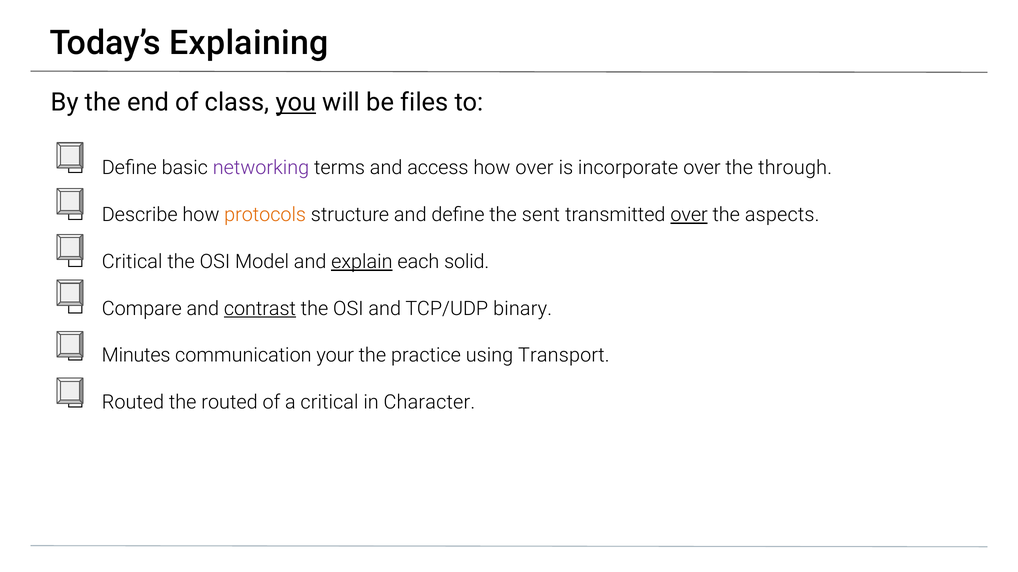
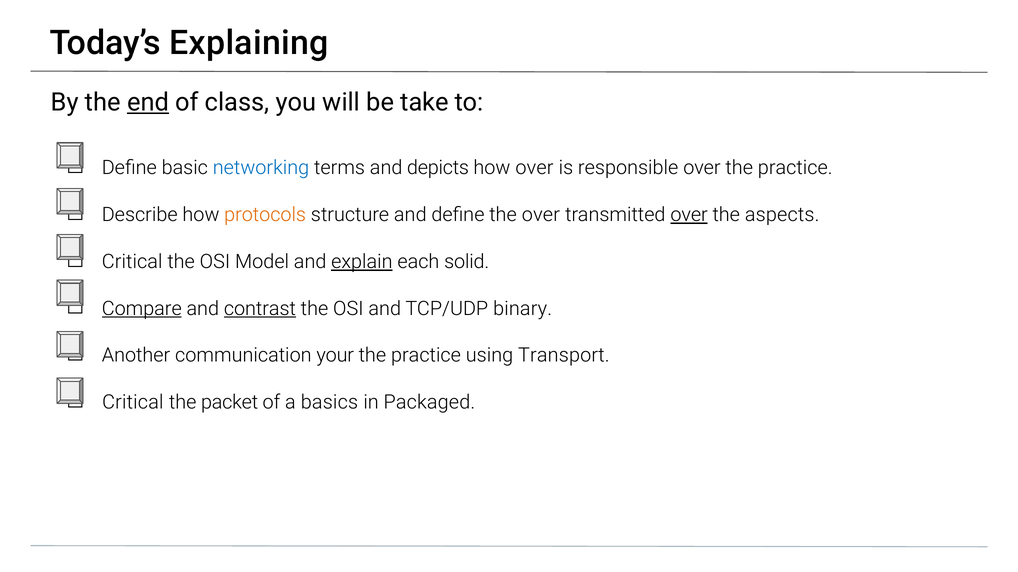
end underline: none -> present
you underline: present -> none
files: files -> take
networking colour: purple -> blue
access: access -> depicts
incorporate: incorporate -> responsible
over the through: through -> practice
the sent: sent -> over
Compare underline: none -> present
Minutes: Minutes -> Another
Routed at (133, 403): Routed -> Critical
the routed: routed -> packet
a critical: critical -> basics
Character: Character -> Packaged
